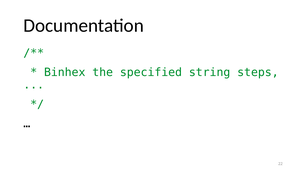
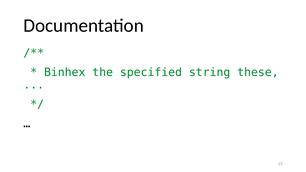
steps: steps -> these
